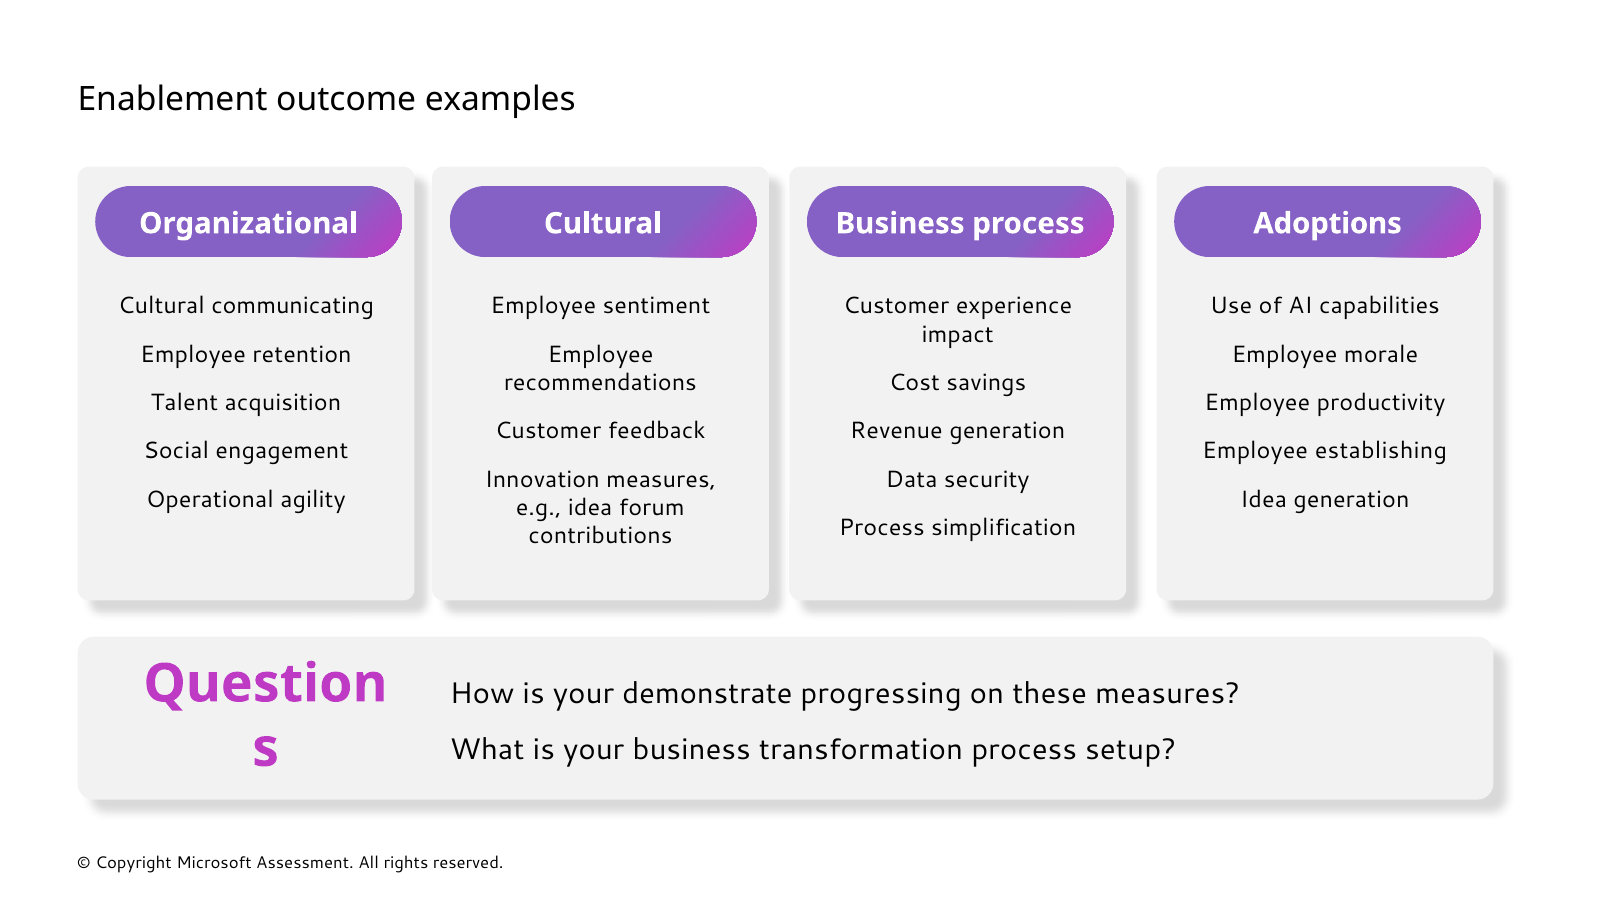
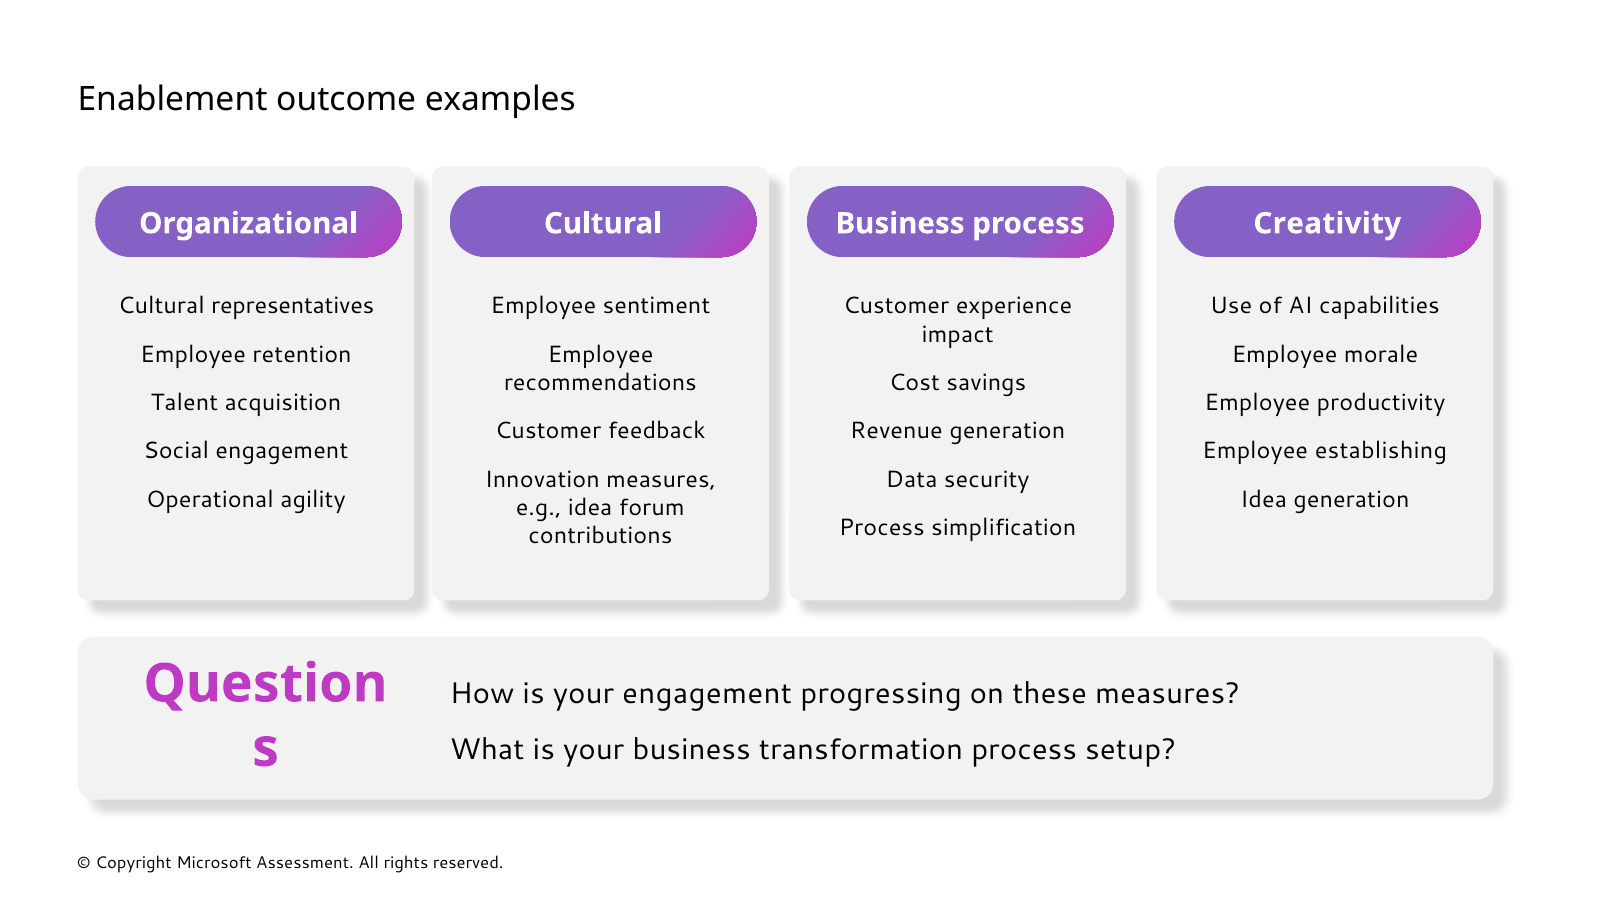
Adoptions: Adoptions -> Creativity
communicating: communicating -> representatives
your demonstrate: demonstrate -> engagement
